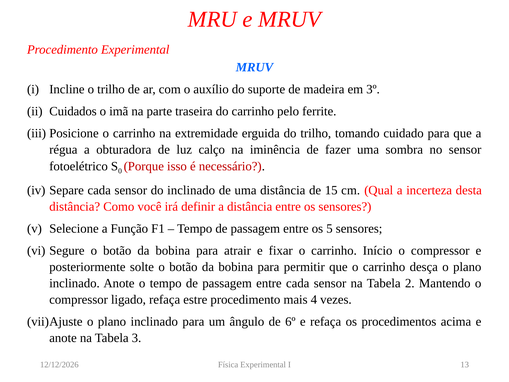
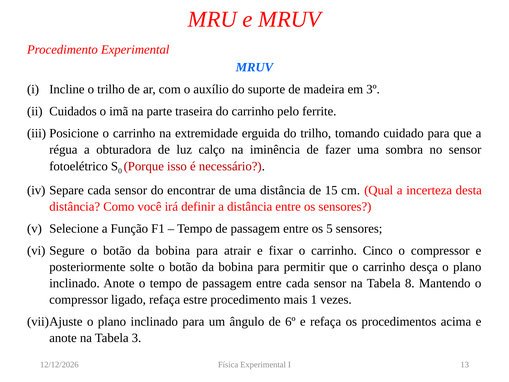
do inclinado: inclinado -> encontrar
Início: Início -> Cinco
2: 2 -> 8
4: 4 -> 1
